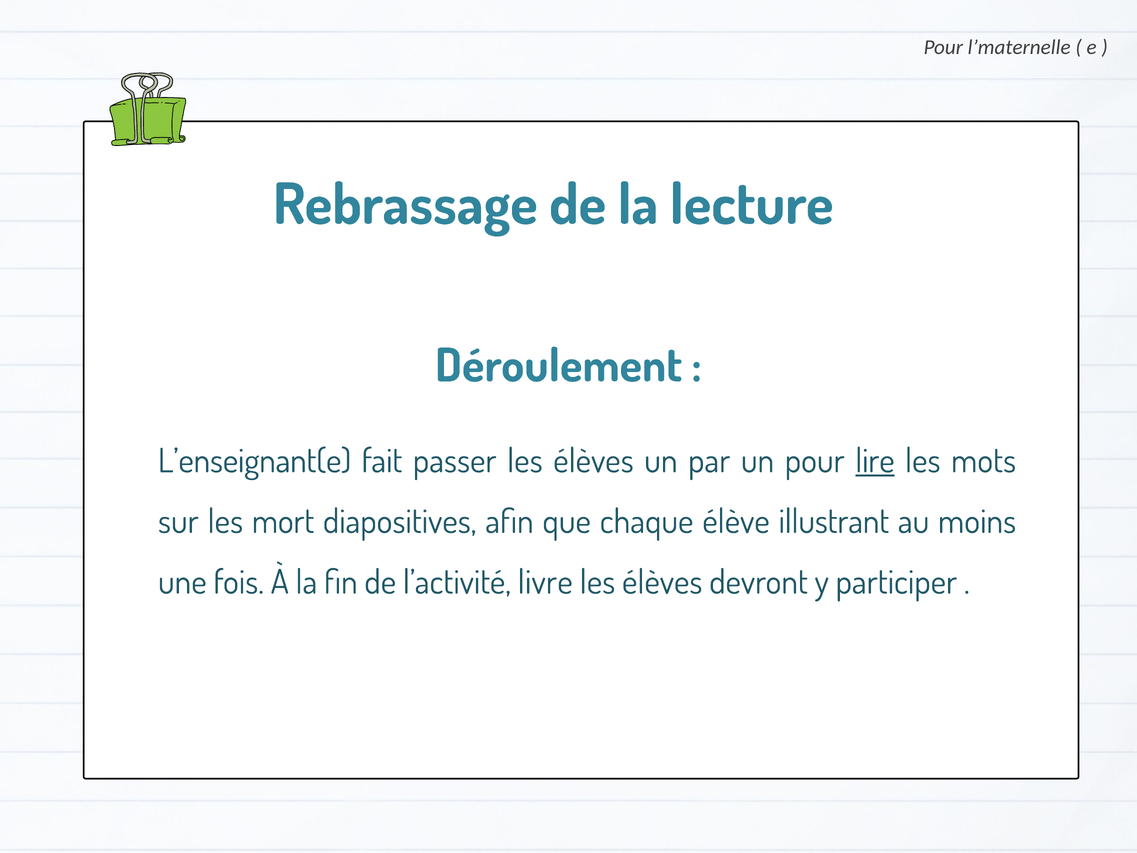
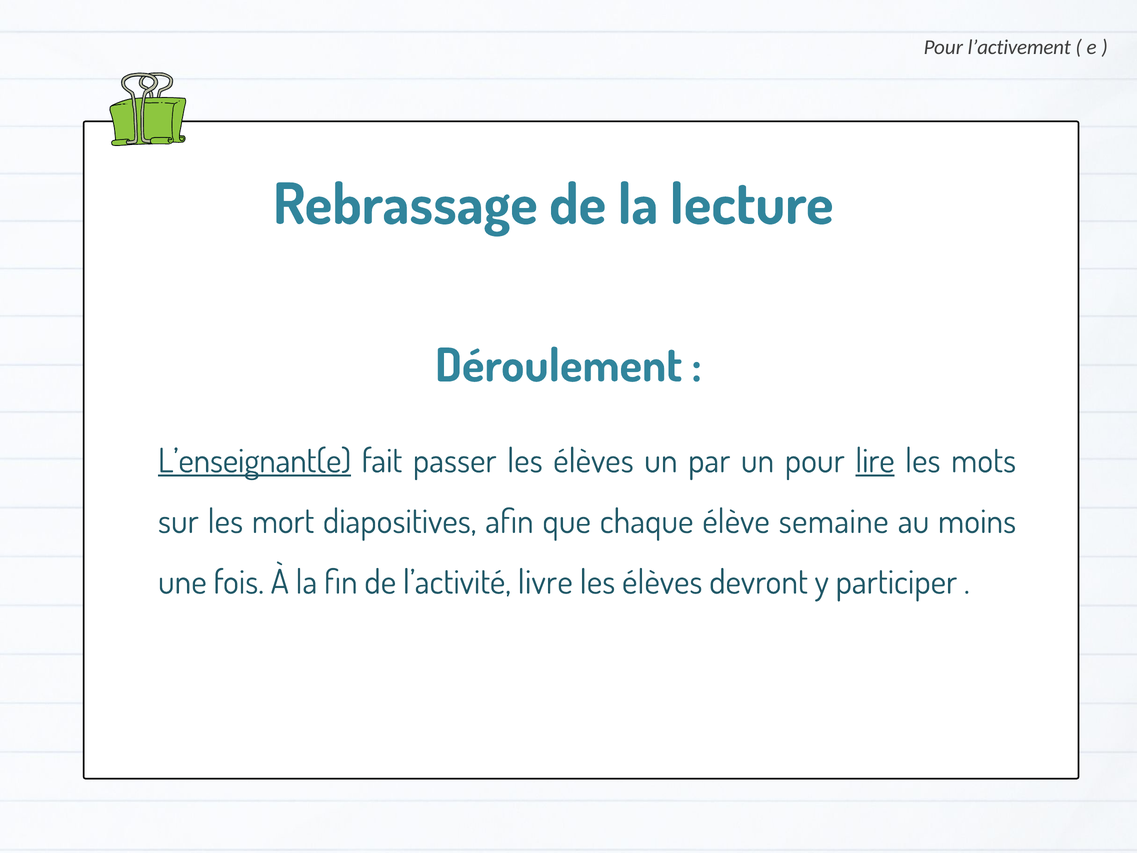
l’maternelle: l’maternelle -> l’activement
L’enseignant(e underline: none -> present
illustrant: illustrant -> semaine
